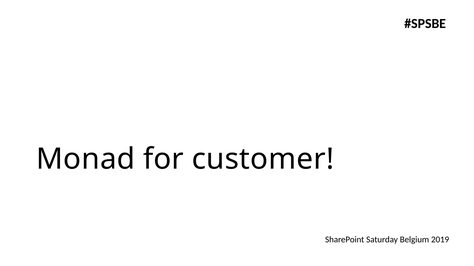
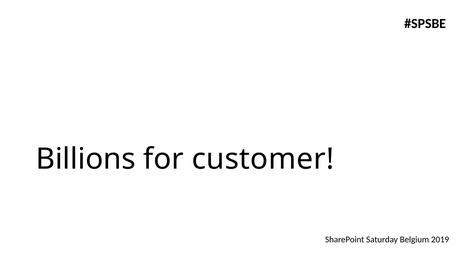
Monad: Monad -> Billions
